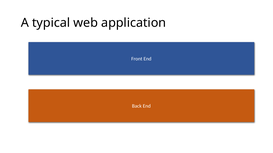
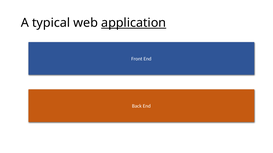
application underline: none -> present
